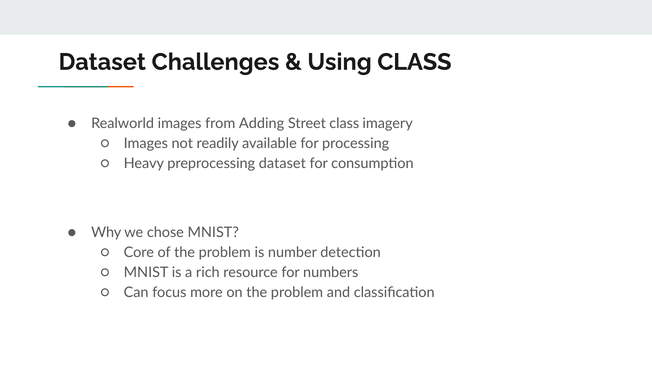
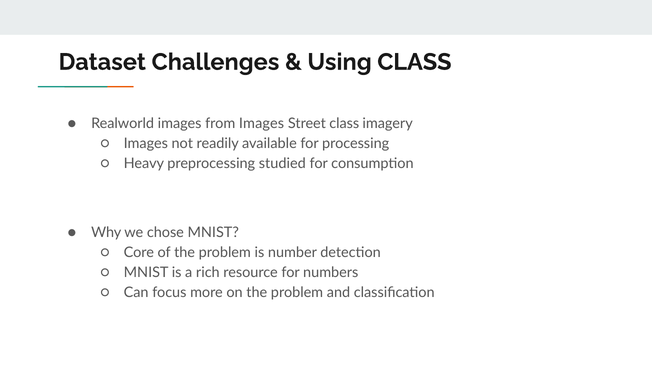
from Adding: Adding -> Images
preprocessing dataset: dataset -> studied
